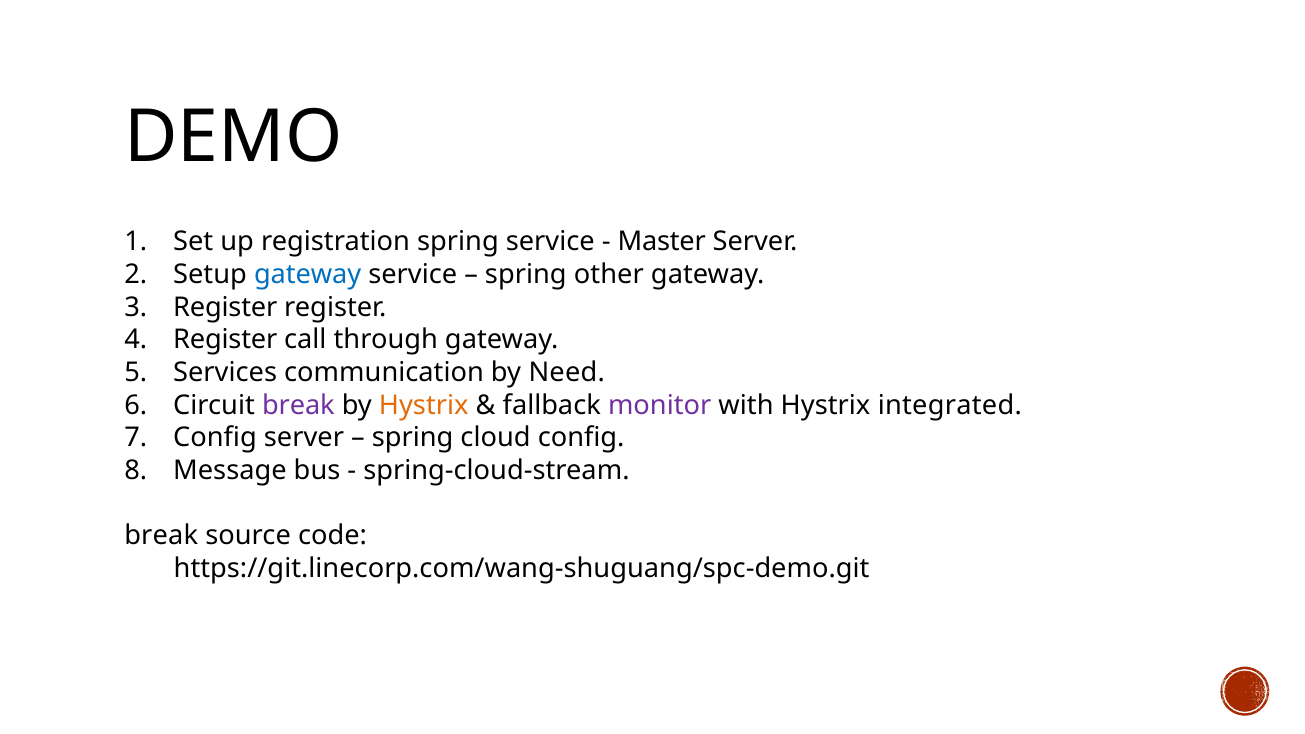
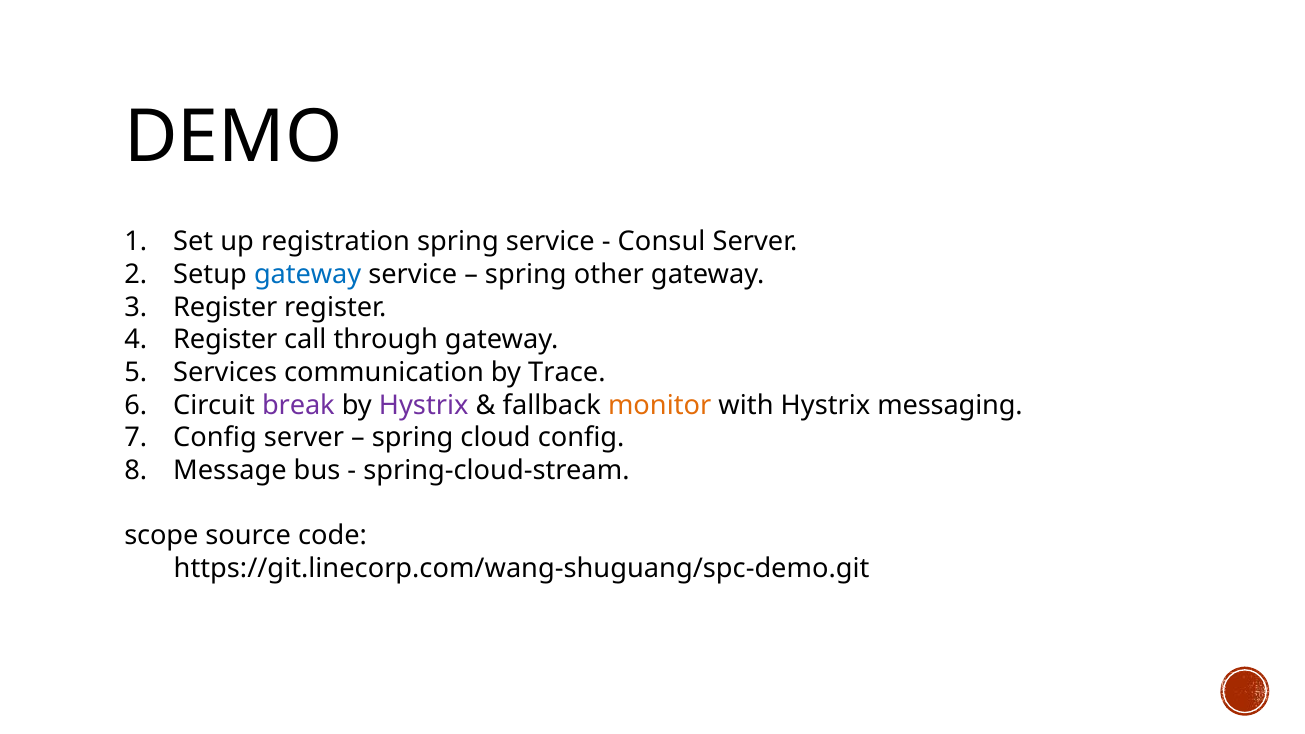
Master: Master -> Consul
Need: Need -> Trace
Hystrix at (424, 405) colour: orange -> purple
monitor colour: purple -> orange
integrated: integrated -> messaging
break at (161, 536): break -> scope
